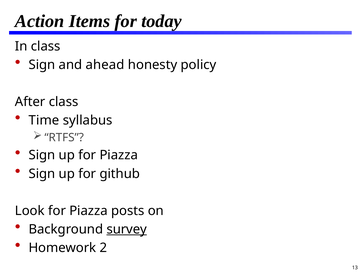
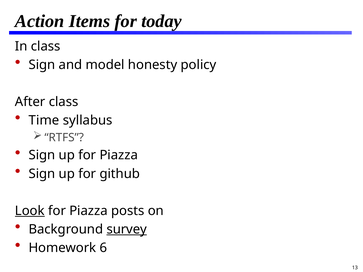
ahead: ahead -> model
Look underline: none -> present
2: 2 -> 6
